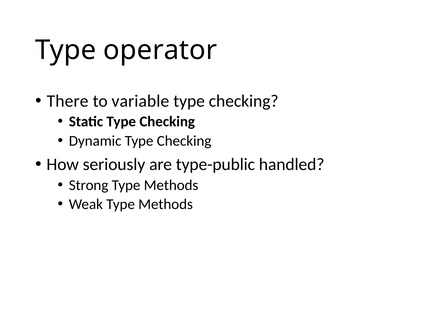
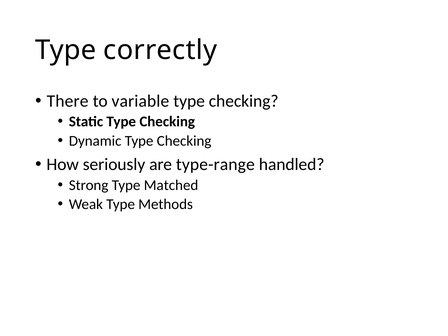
operator: operator -> correctly
type-public: type-public -> type-range
Strong Type Methods: Methods -> Matched
